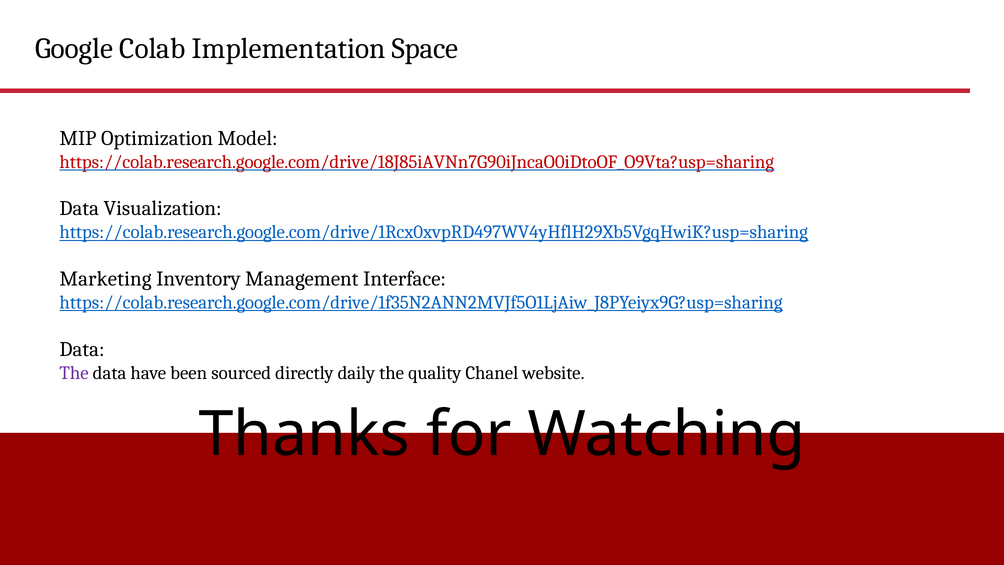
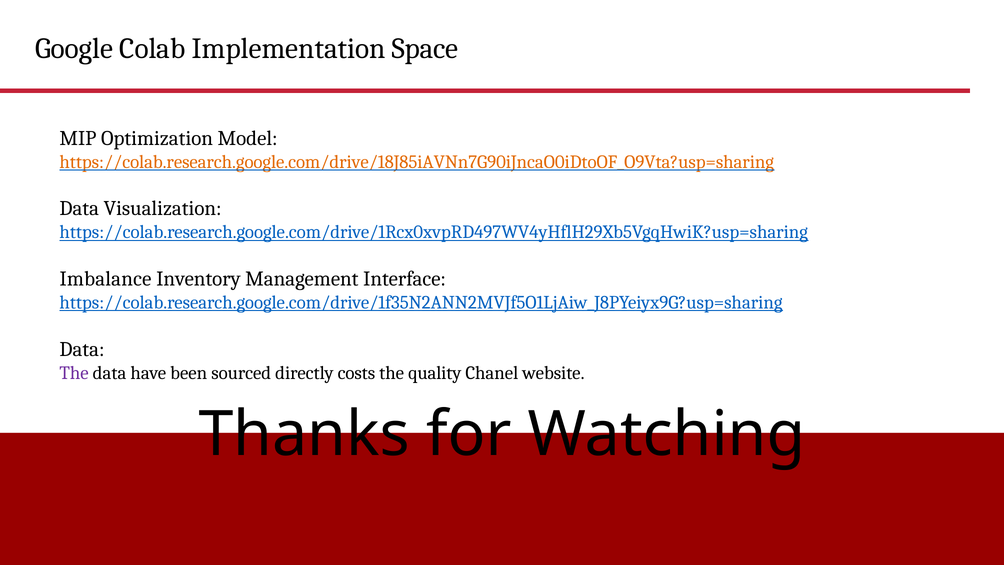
https://colab.research.google.com/drive/18J85iAVNn7G90iJncaO0iDtoOF_O9Vta?usp=sharing colour: red -> orange
Marketing: Marketing -> Imbalance
daily: daily -> costs
